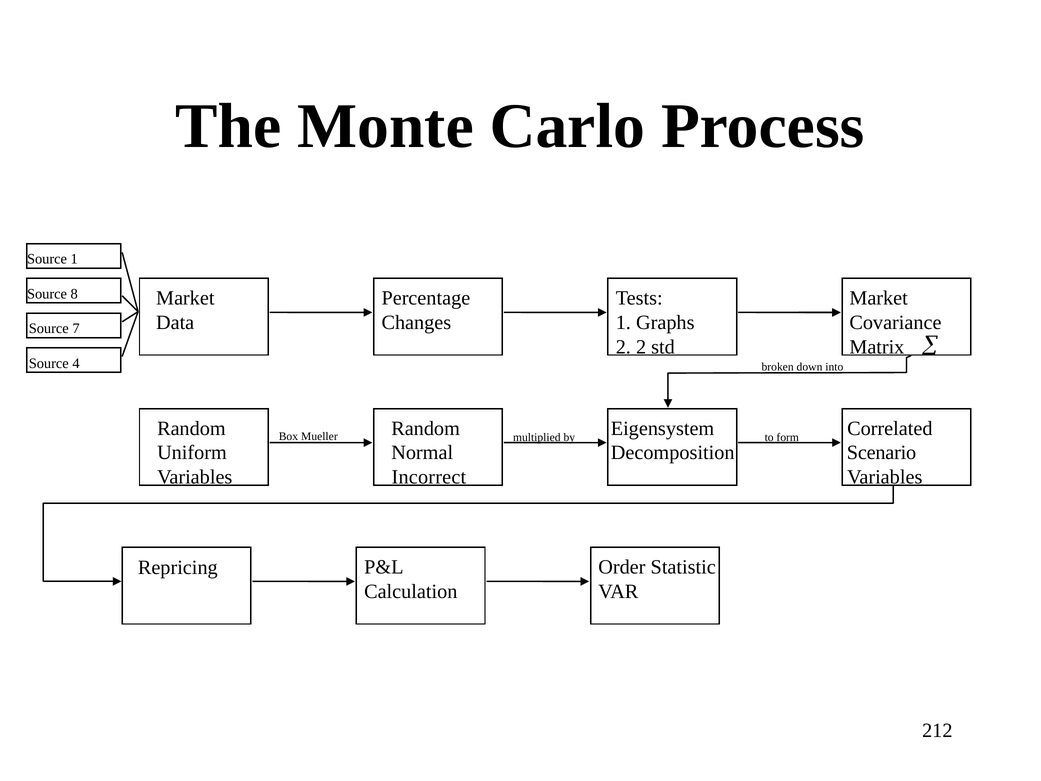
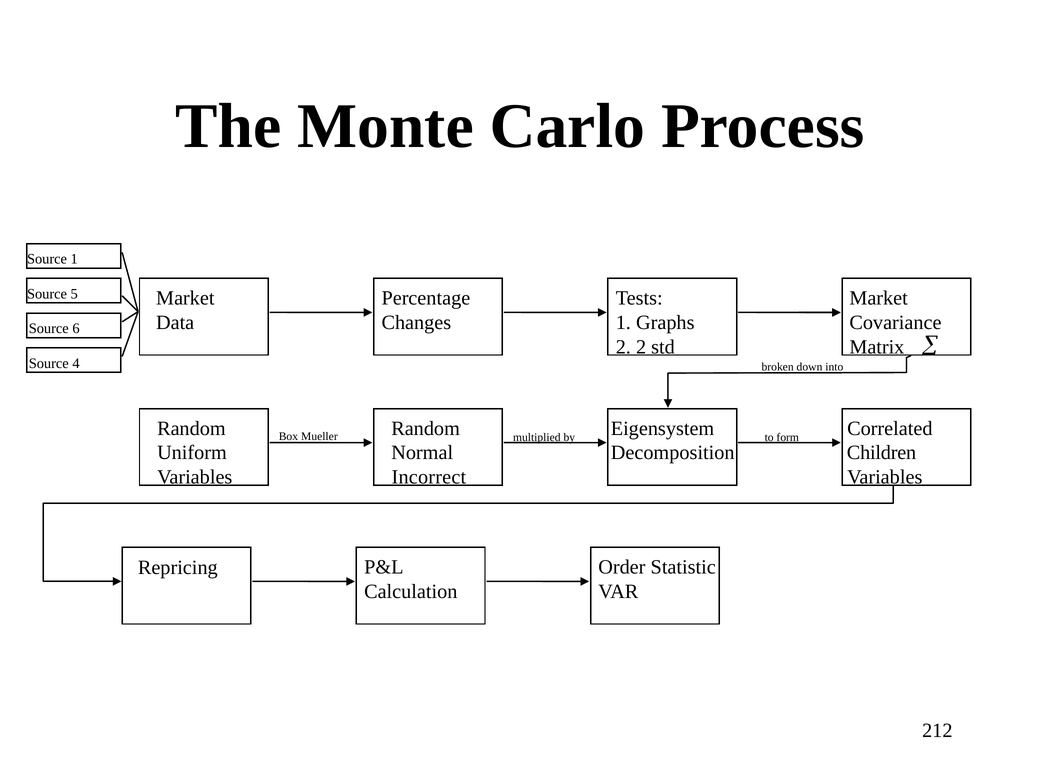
8: 8 -> 5
7: 7 -> 6
Scenario: Scenario -> Children
